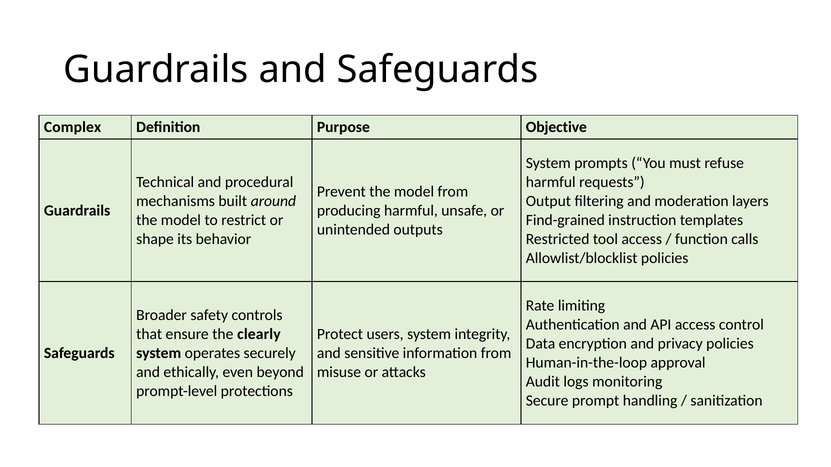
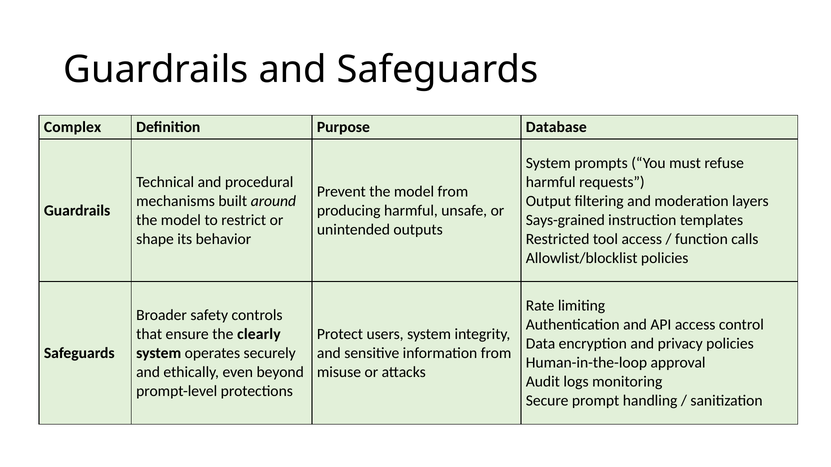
Objective: Objective -> Database
Find-grained: Find-grained -> Says-grained
